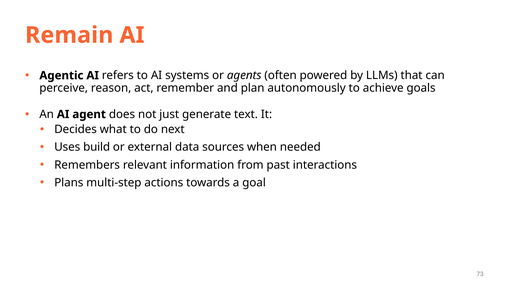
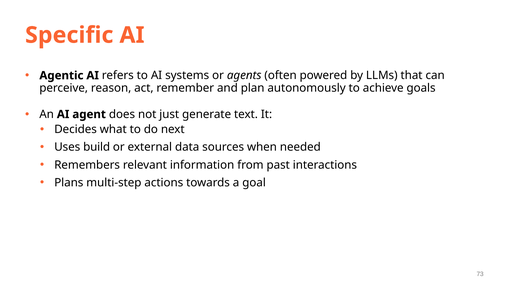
Remain: Remain -> Specific
